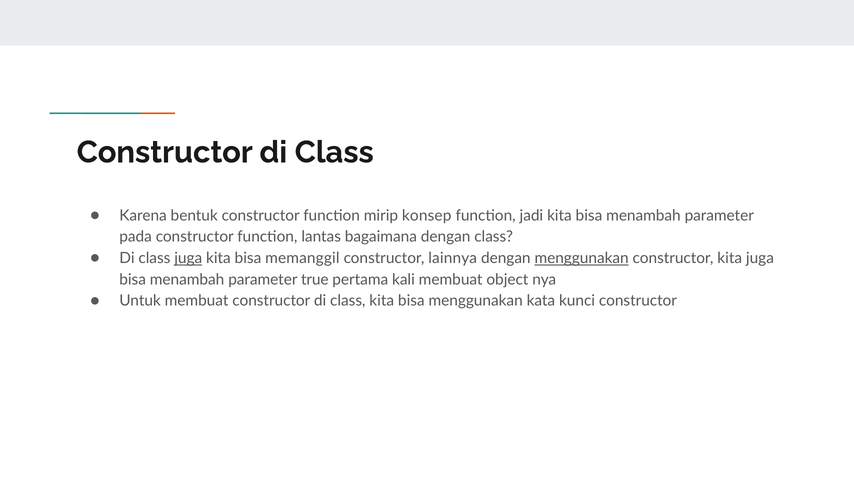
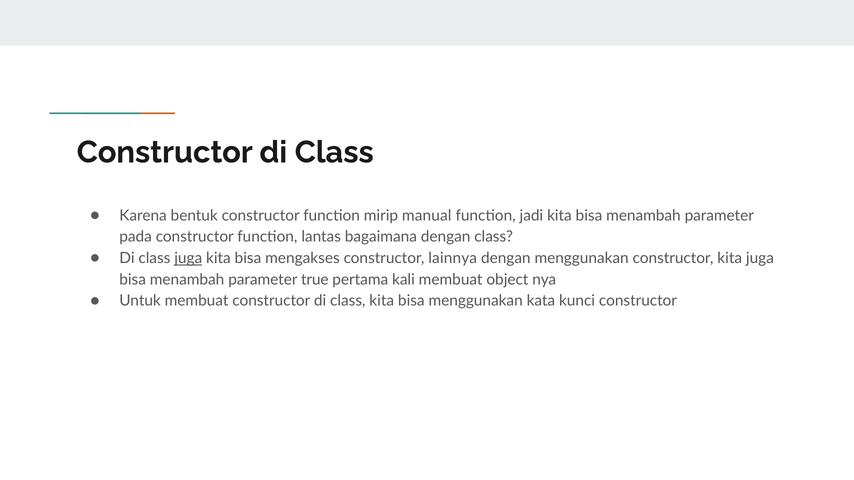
konsep: konsep -> manual
memanggil: memanggil -> mengakses
menggunakan at (582, 258) underline: present -> none
